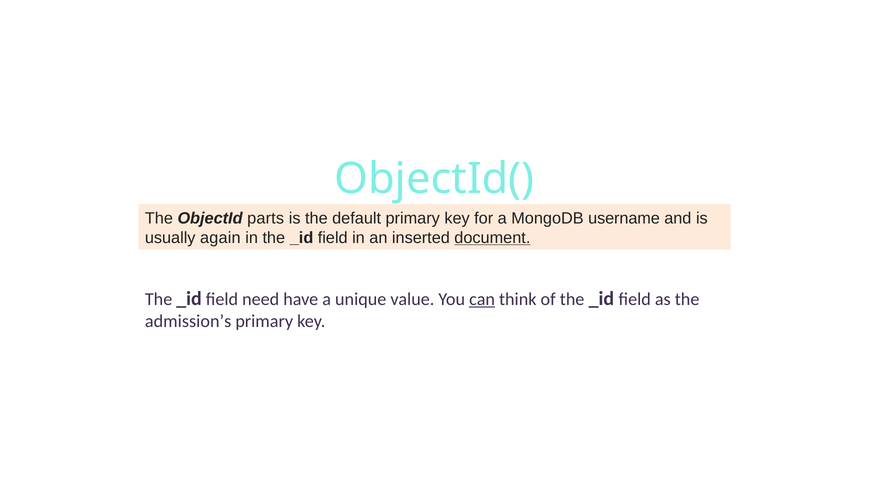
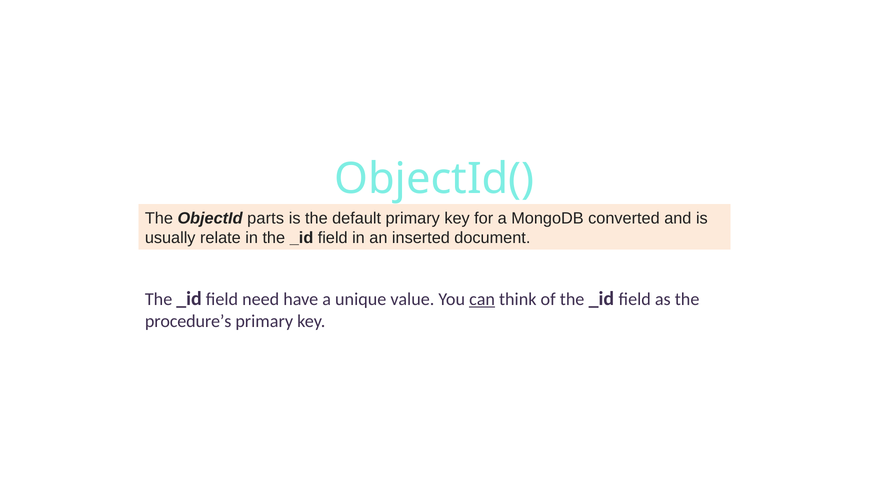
username: username -> converted
again: again -> relate
document underline: present -> none
admission’s: admission’s -> procedure’s
